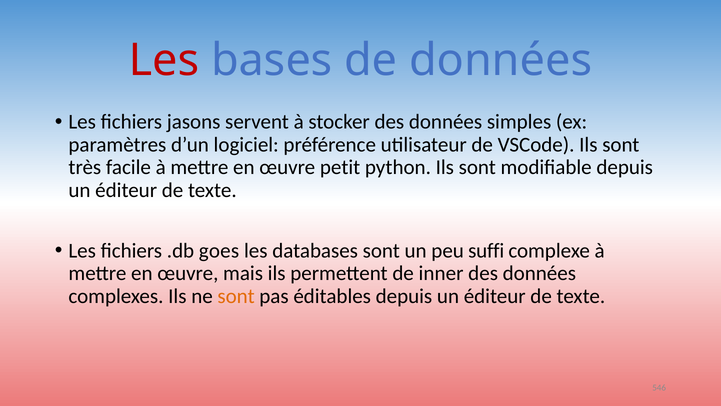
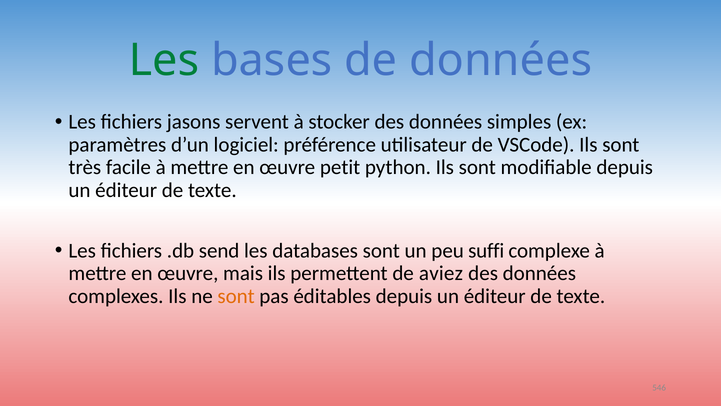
Les at (164, 60) colour: red -> green
goes: goes -> send
inner: inner -> aviez
